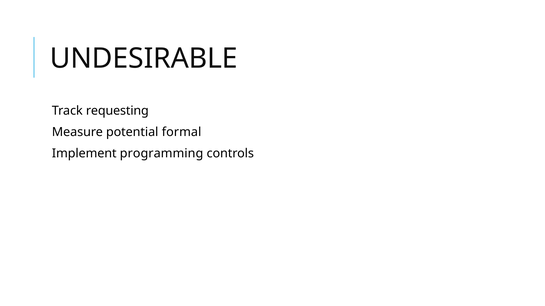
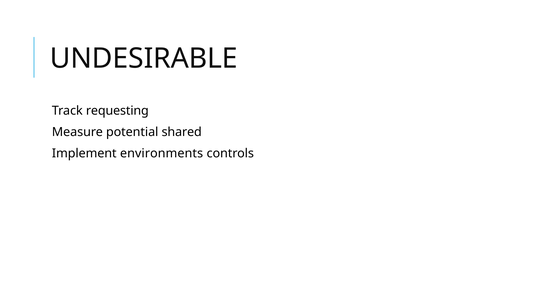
formal: formal -> shared
programming: programming -> environments
